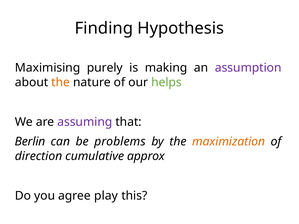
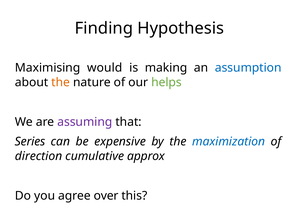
purely: purely -> would
assumption colour: purple -> blue
Berlin: Berlin -> Series
problems: problems -> expensive
maximization colour: orange -> blue
play: play -> over
